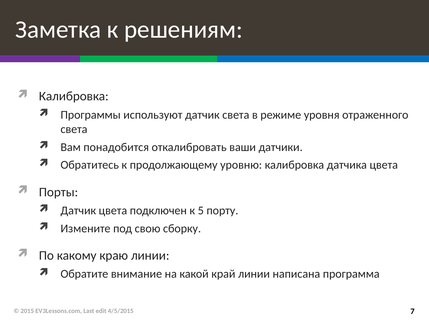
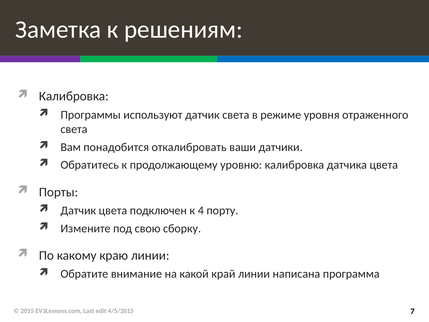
5: 5 -> 4
